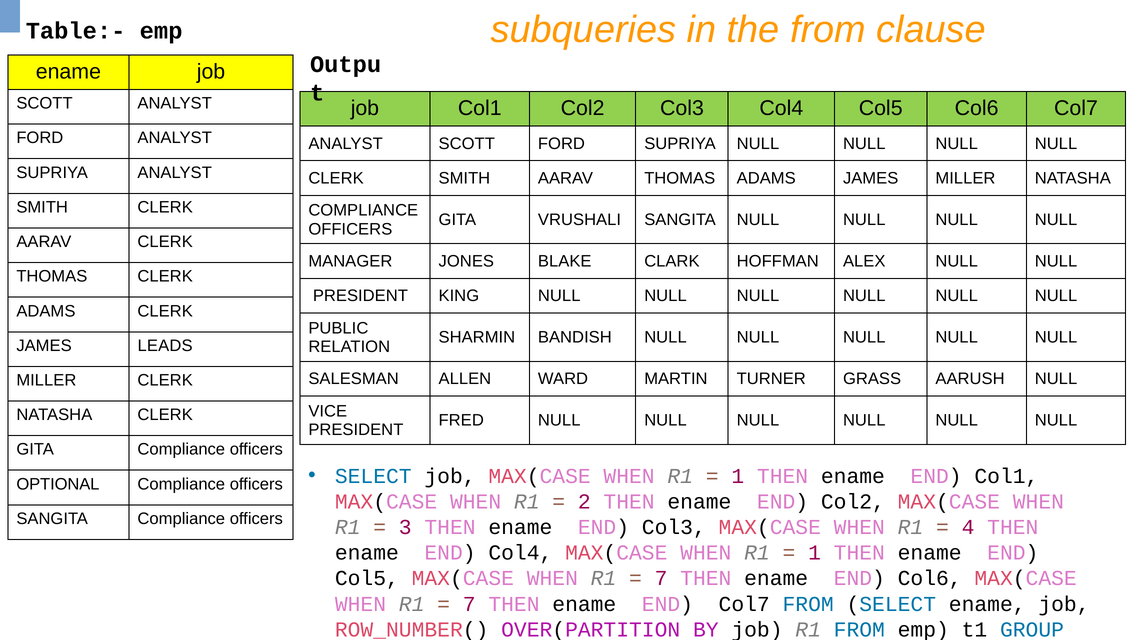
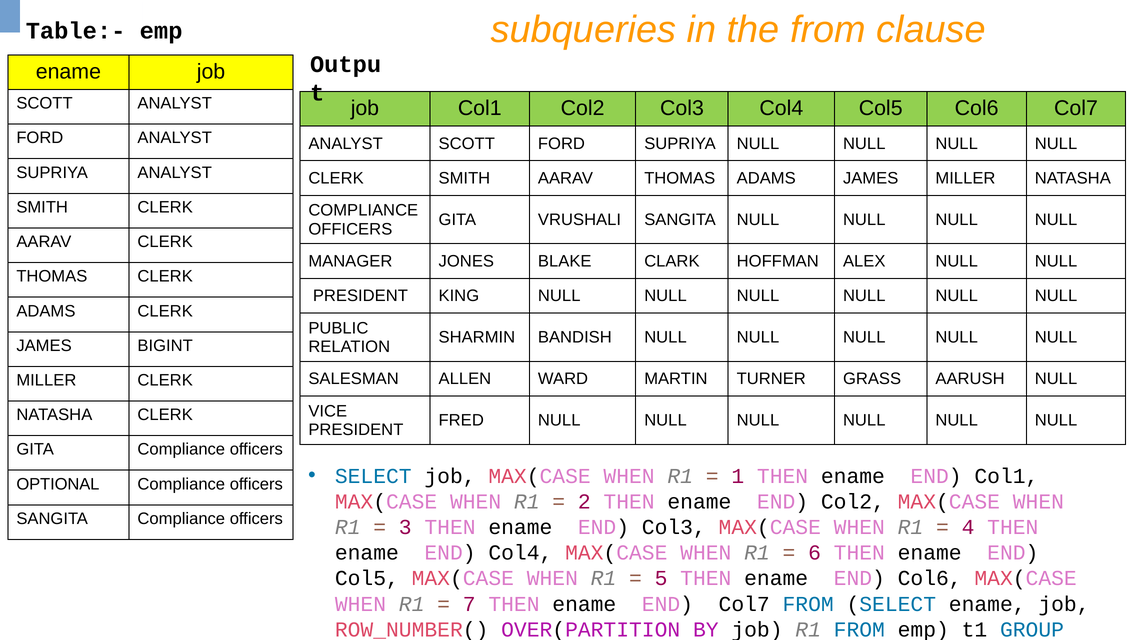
LEADS: LEADS -> BIGINT
1 at (815, 552): 1 -> 6
7 at (661, 578): 7 -> 5
